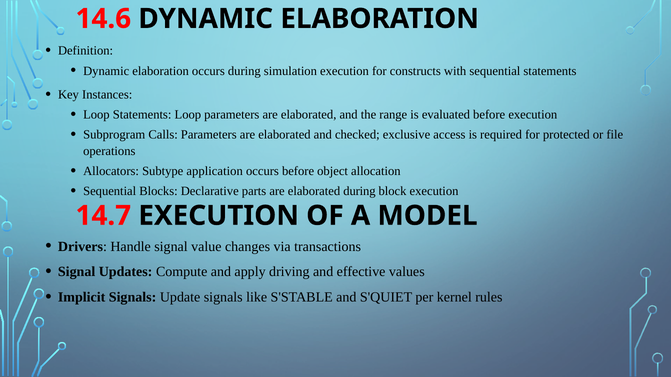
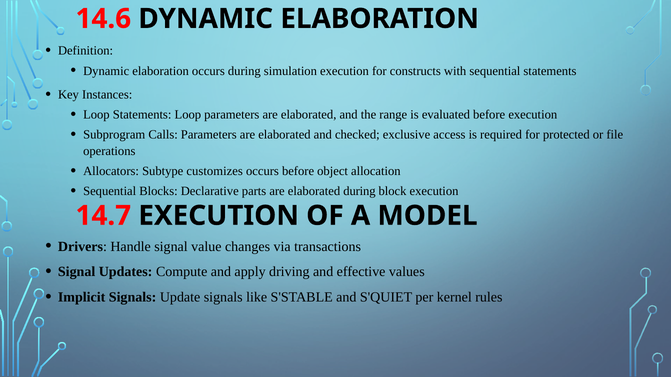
application: application -> customizes
